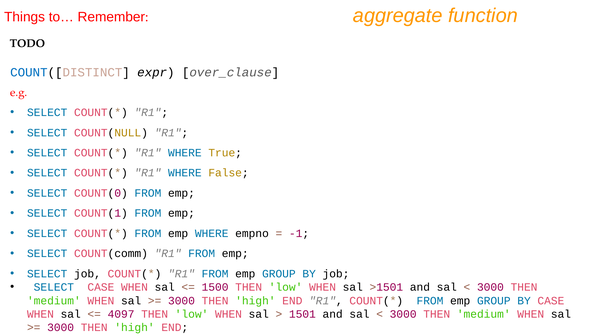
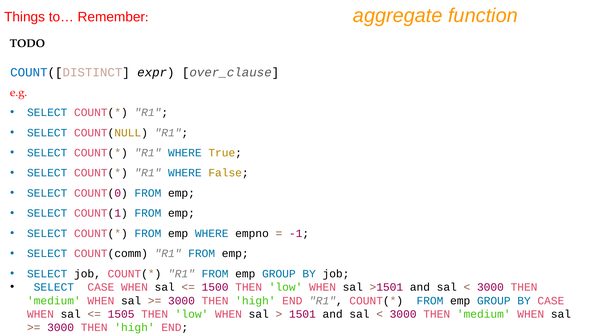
4097: 4097 -> 1505
